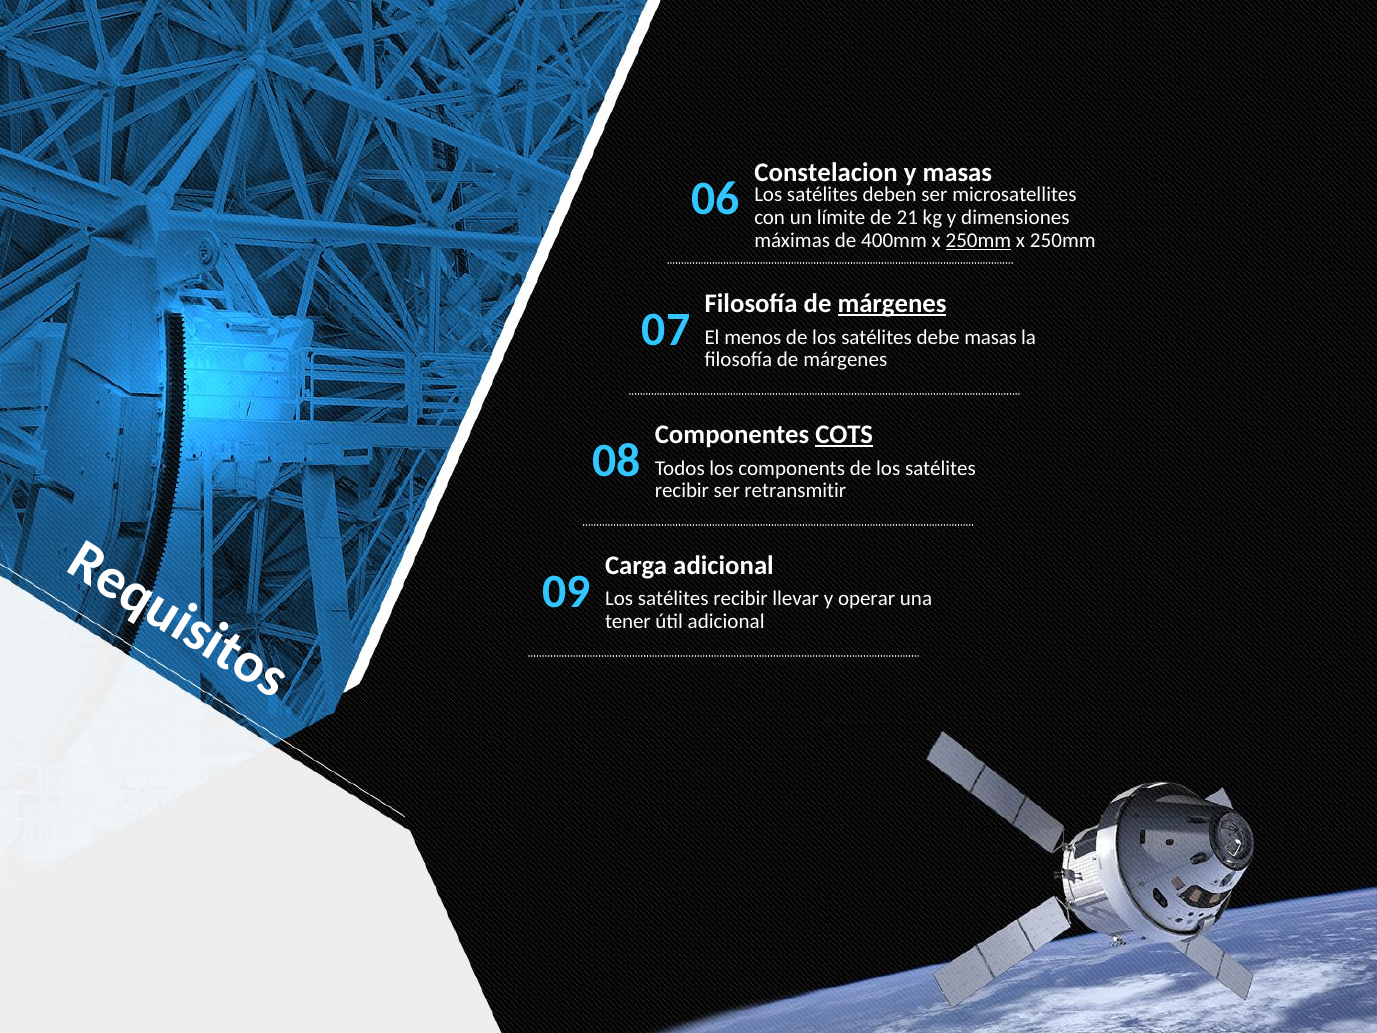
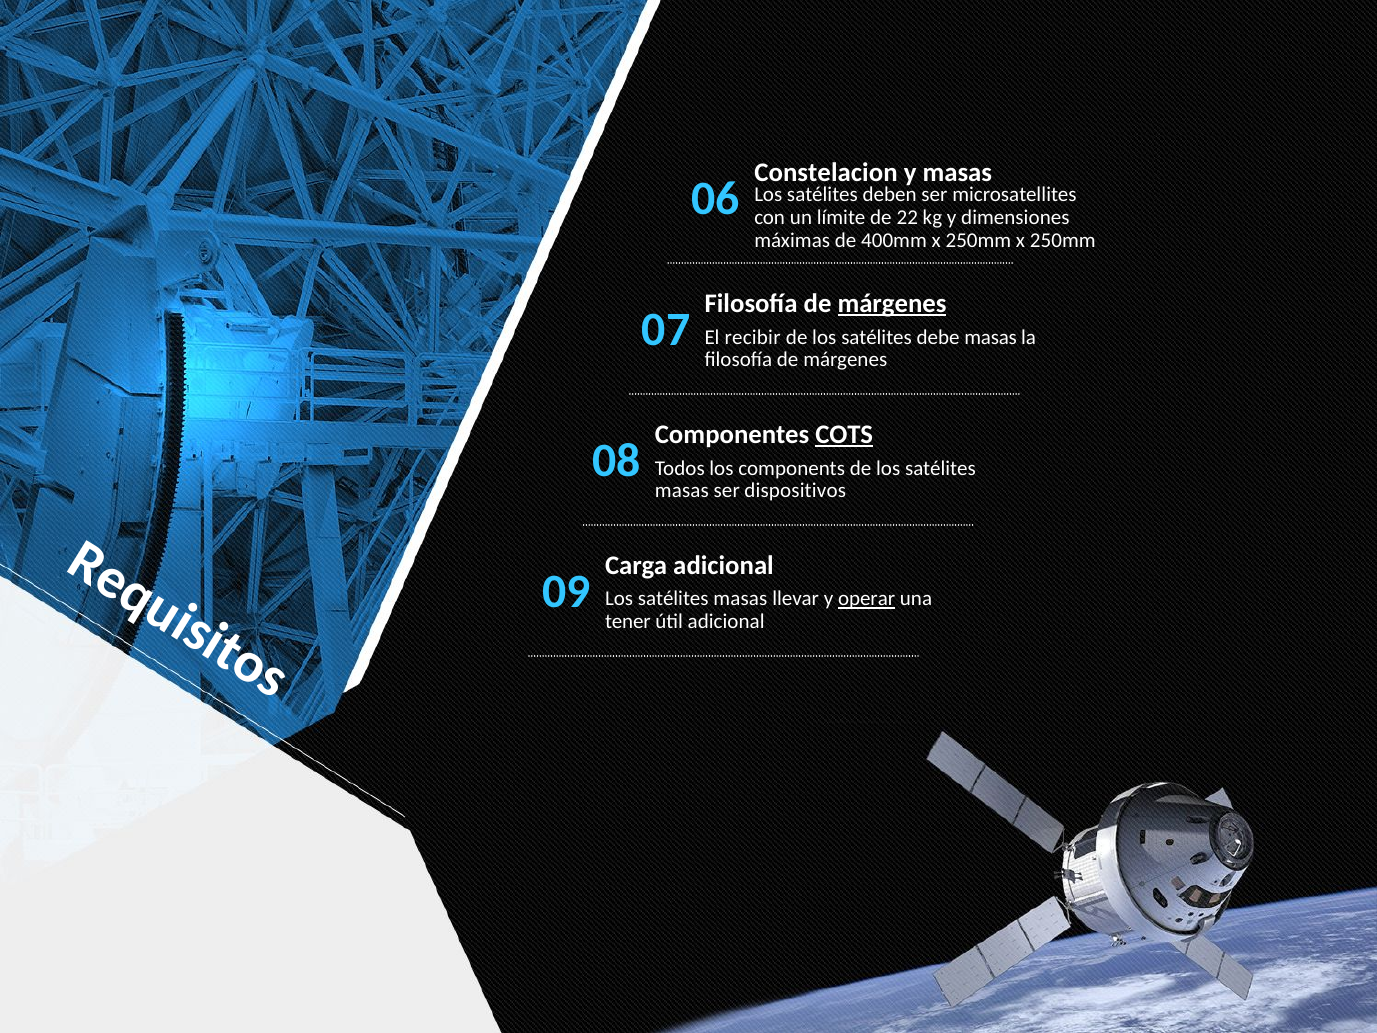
21: 21 -> 22
250mm at (978, 240) underline: present -> none
menos: menos -> recibir
recibir at (682, 491): recibir -> masas
retransmitir: retransmitir -> dispositivos
recibir at (740, 599): recibir -> masas
operar underline: none -> present
